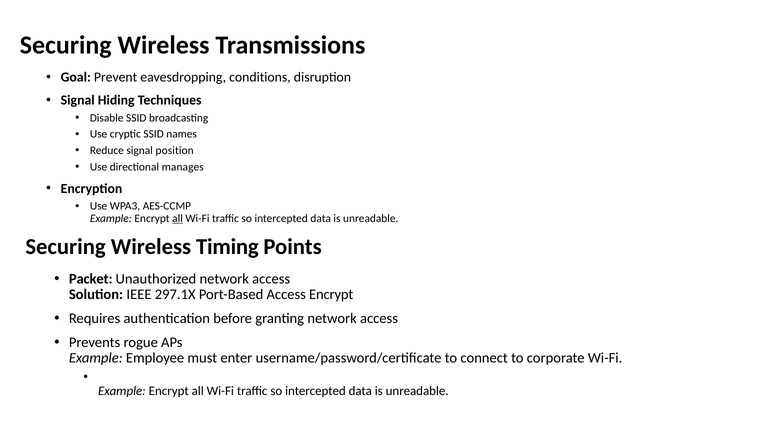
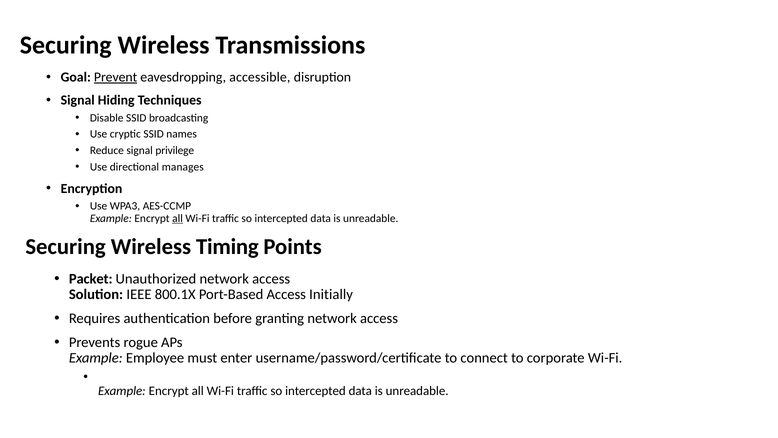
Prevent underline: none -> present
conditions: conditions -> accessible
position: position -> privilege
297.1X: 297.1X -> 800.1X
Access Encrypt: Encrypt -> Initially
